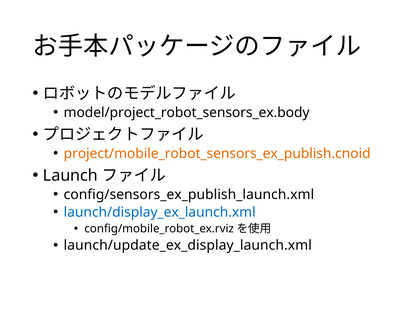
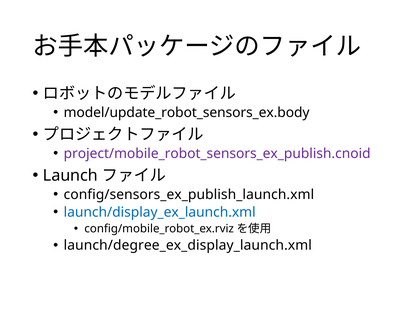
model/project_robot_sensors_ex.body: model/project_robot_sensors_ex.body -> model/update_robot_sensors_ex.body
project/mobile_robot_sensors_ex_publish.cnoid colour: orange -> purple
launch/update_ex_display_launch.xml: launch/update_ex_display_launch.xml -> launch/degree_ex_display_launch.xml
